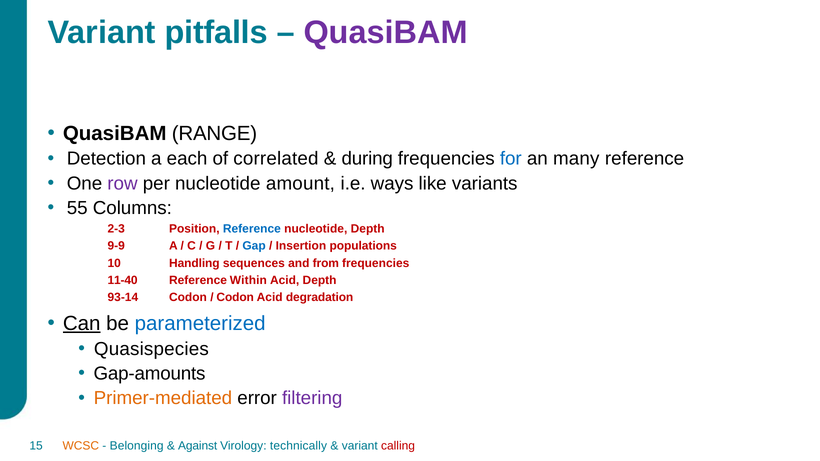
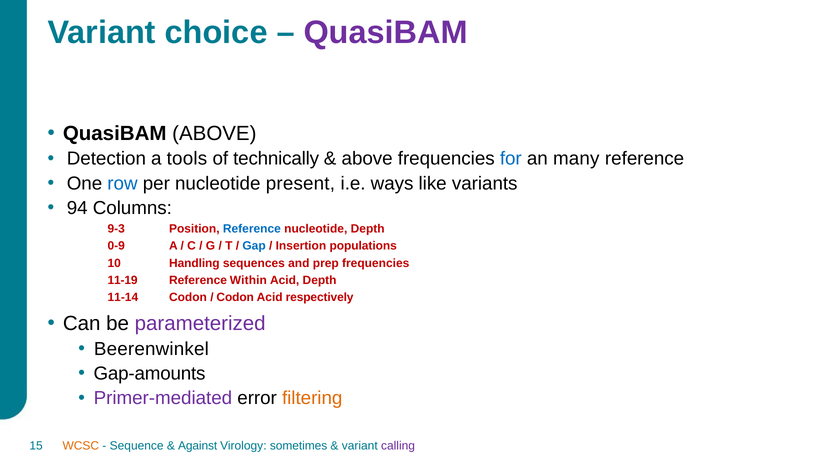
pitfalls: pitfalls -> choice
QuasiBAM RANGE: RANGE -> ABOVE
each: each -> tools
correlated: correlated -> technically
during at (367, 159): during -> above
row colour: purple -> blue
amount: amount -> present
55: 55 -> 94
2-3: 2-3 -> 9-3
9-9: 9-9 -> 0-9
from: from -> prep
11-40: 11-40 -> 11-19
93-14: 93-14 -> 11-14
degradation: degradation -> respectively
Can underline: present -> none
parameterized colour: blue -> purple
Quasispecies: Quasispecies -> Beerenwinkel
Primer-mediated colour: orange -> purple
filtering colour: purple -> orange
Belonging: Belonging -> Sequence
technically: technically -> sometimes
calling colour: red -> purple
